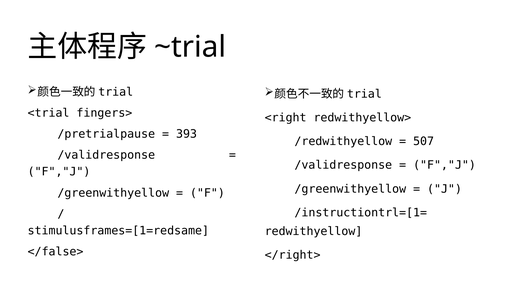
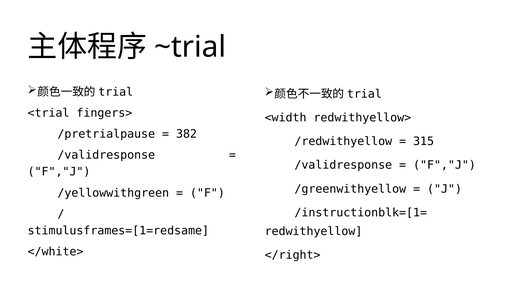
<right: <right -> <width
393: 393 -> 382
507: 507 -> 315
/greenwithyellow at (113, 193): /greenwithyellow -> /yellowwithgreen
/instructiontrl=[1=: /instructiontrl=[1= -> /instructionblk=[1=
</false>: </false> -> </white>
